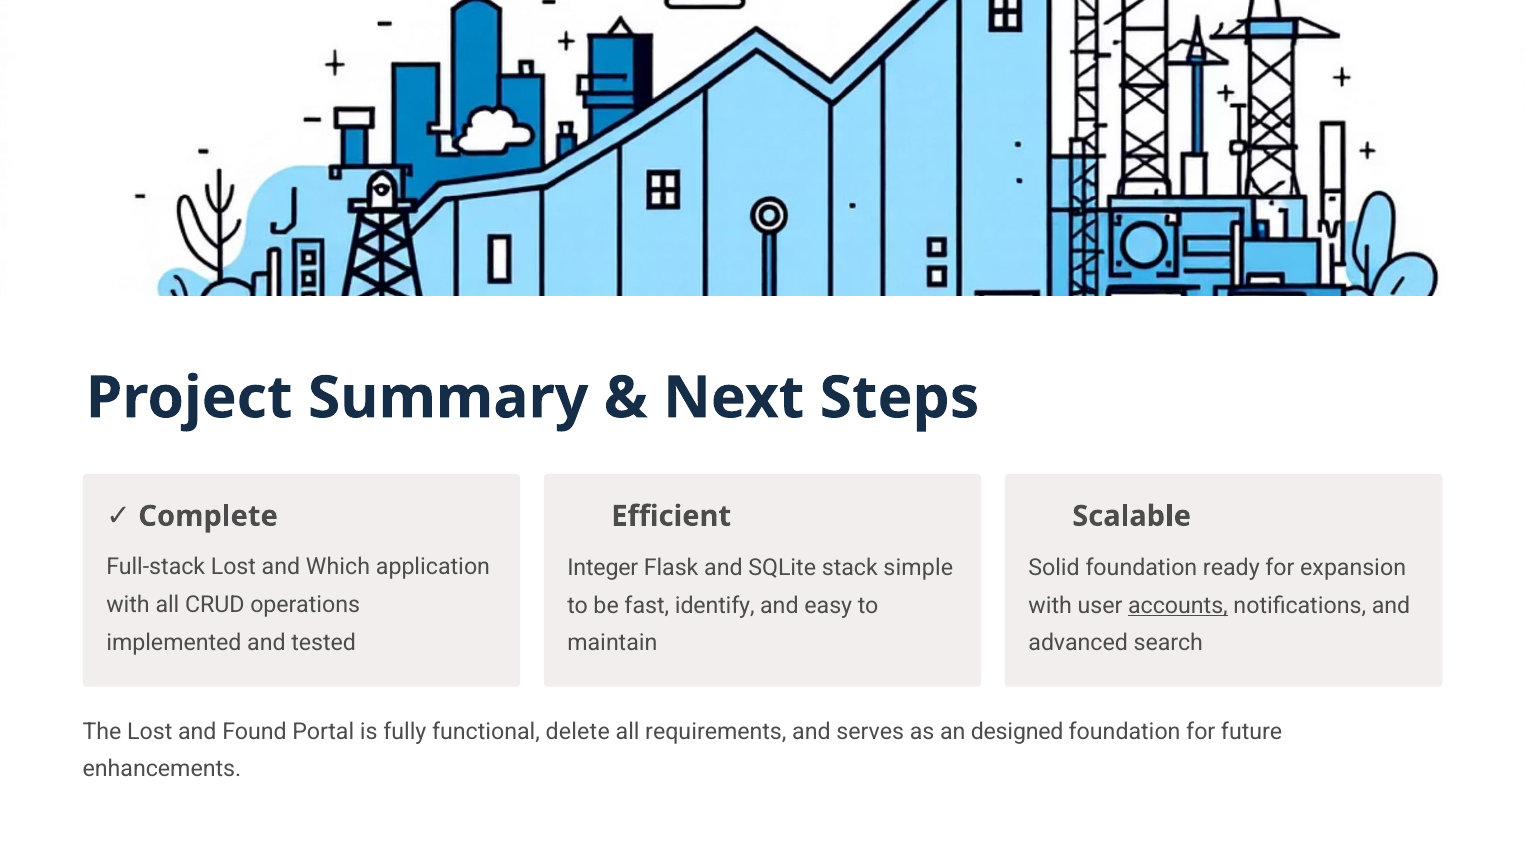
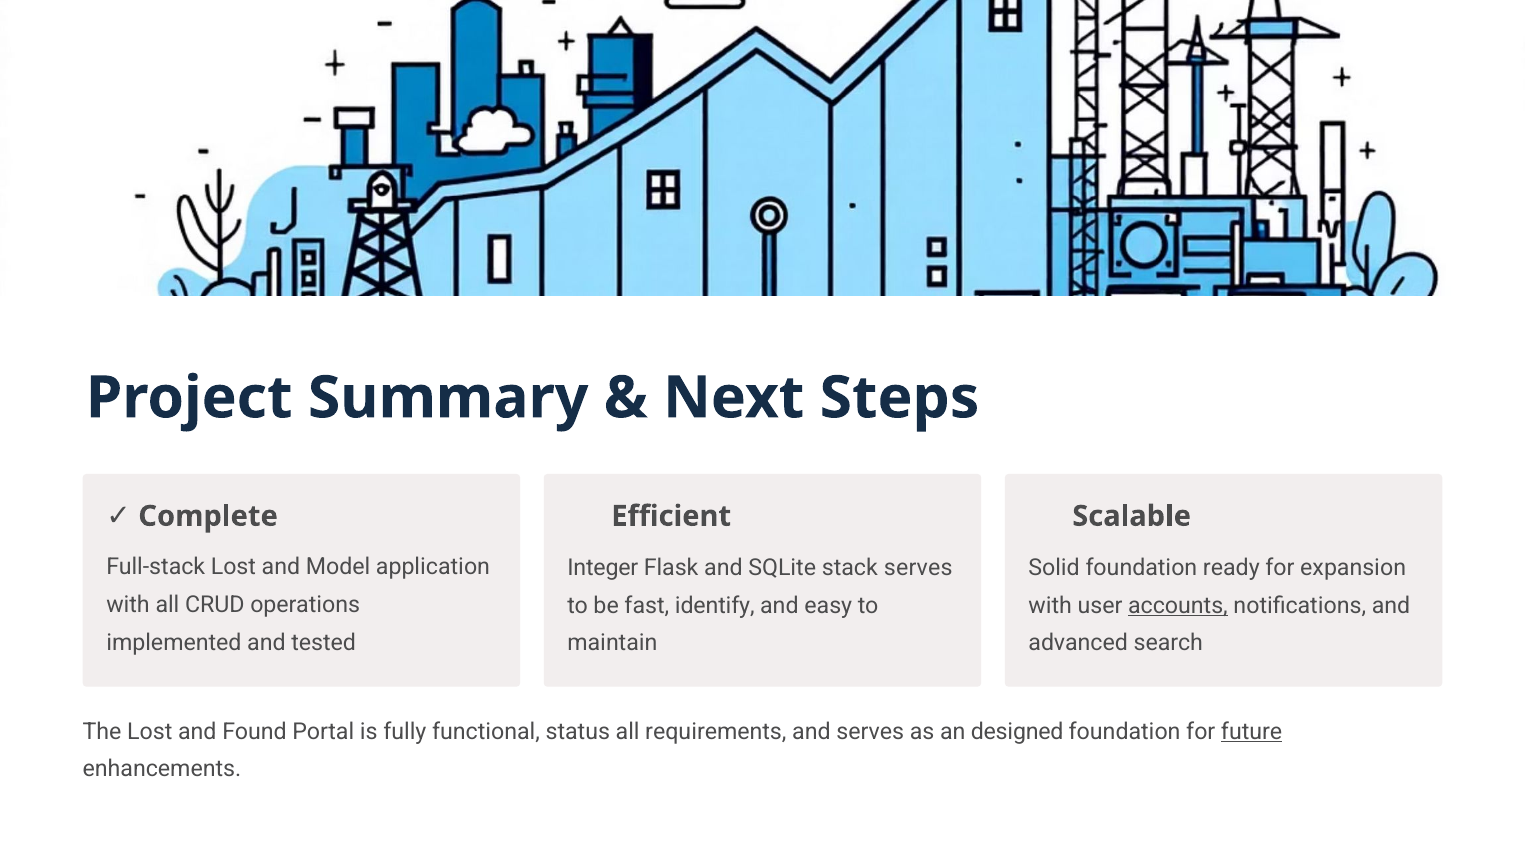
Which: Which -> Model
stack simple: simple -> serves
delete: delete -> status
future underline: none -> present
